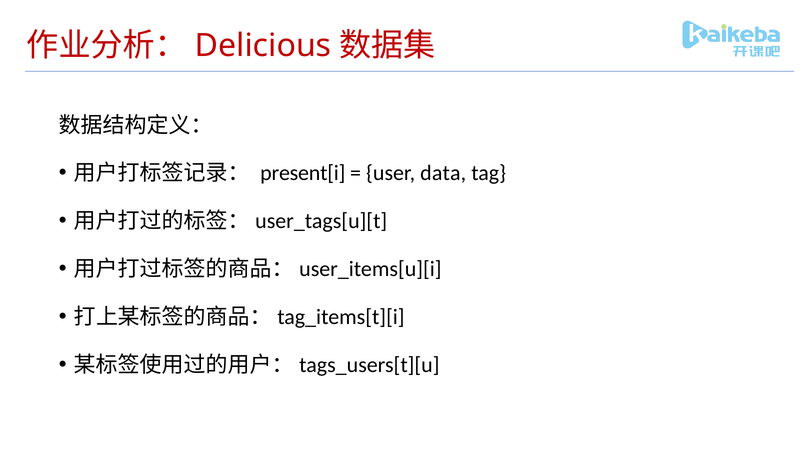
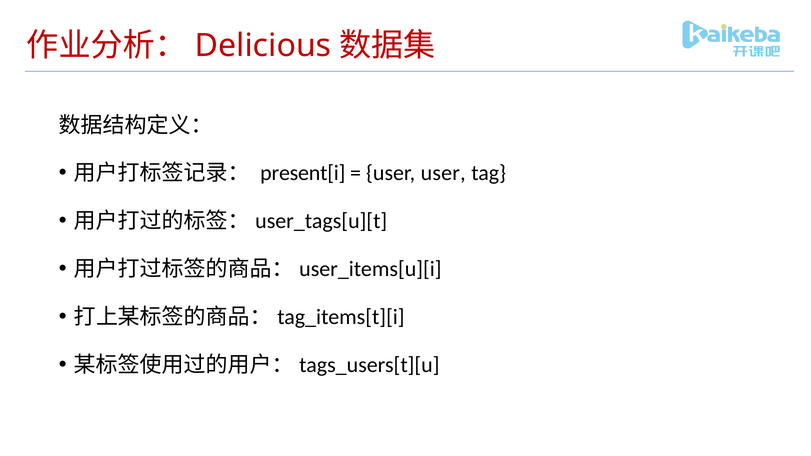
user data: data -> user
